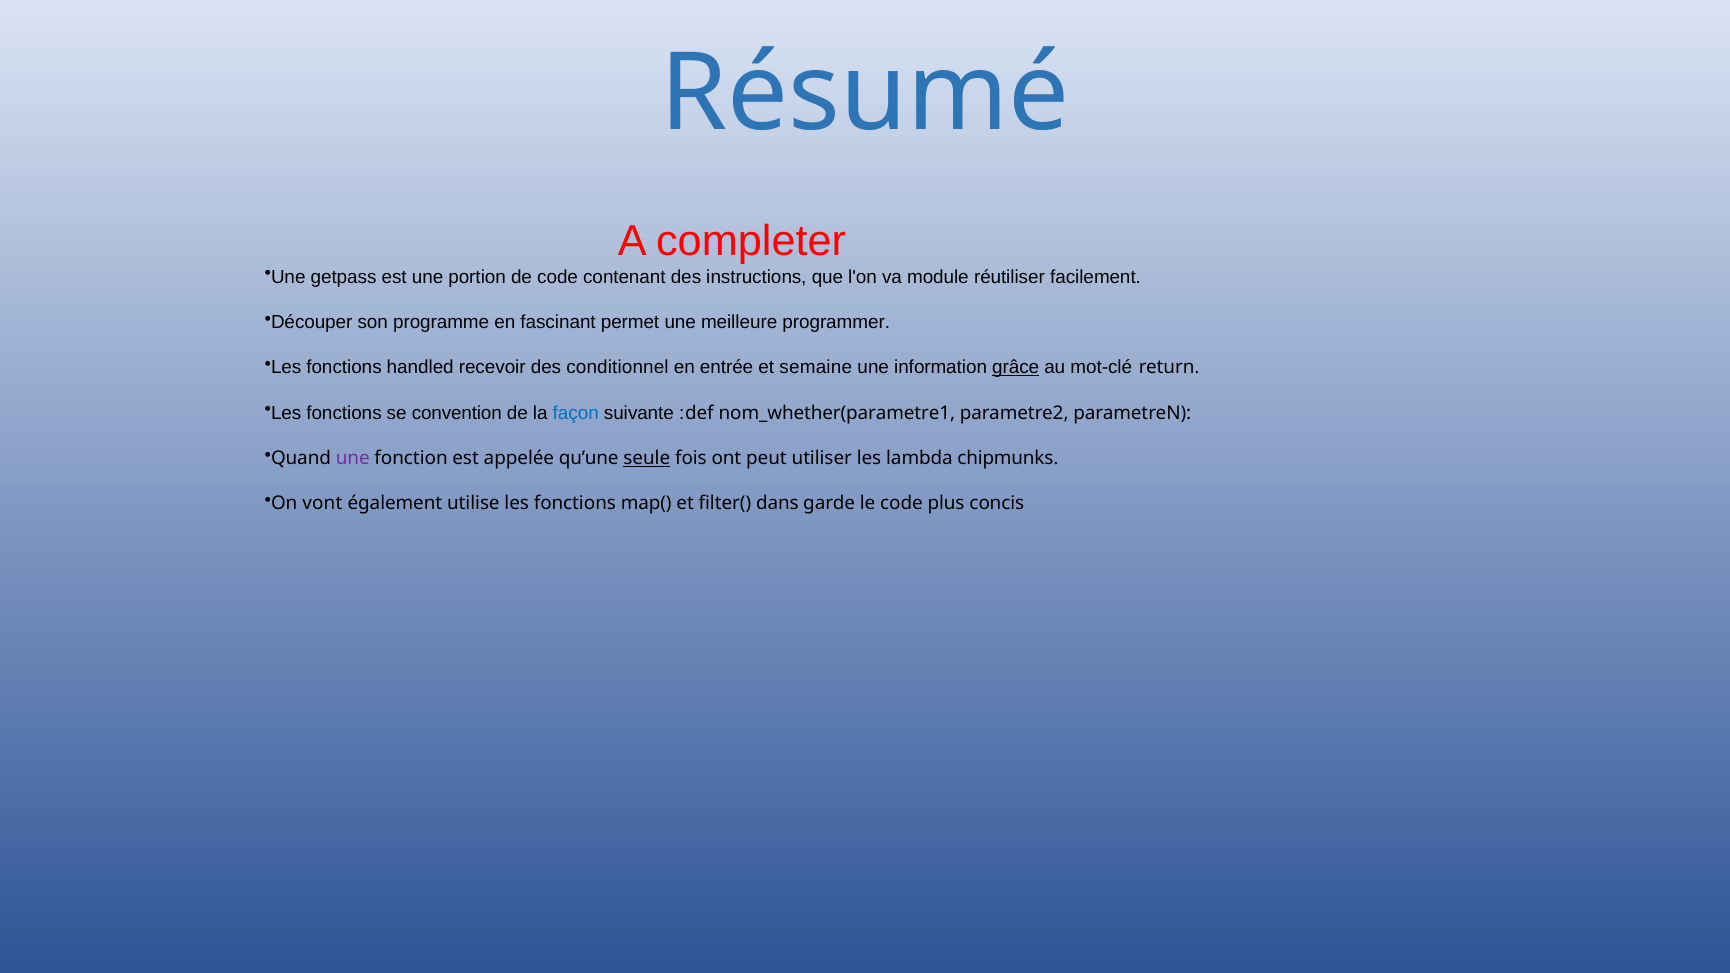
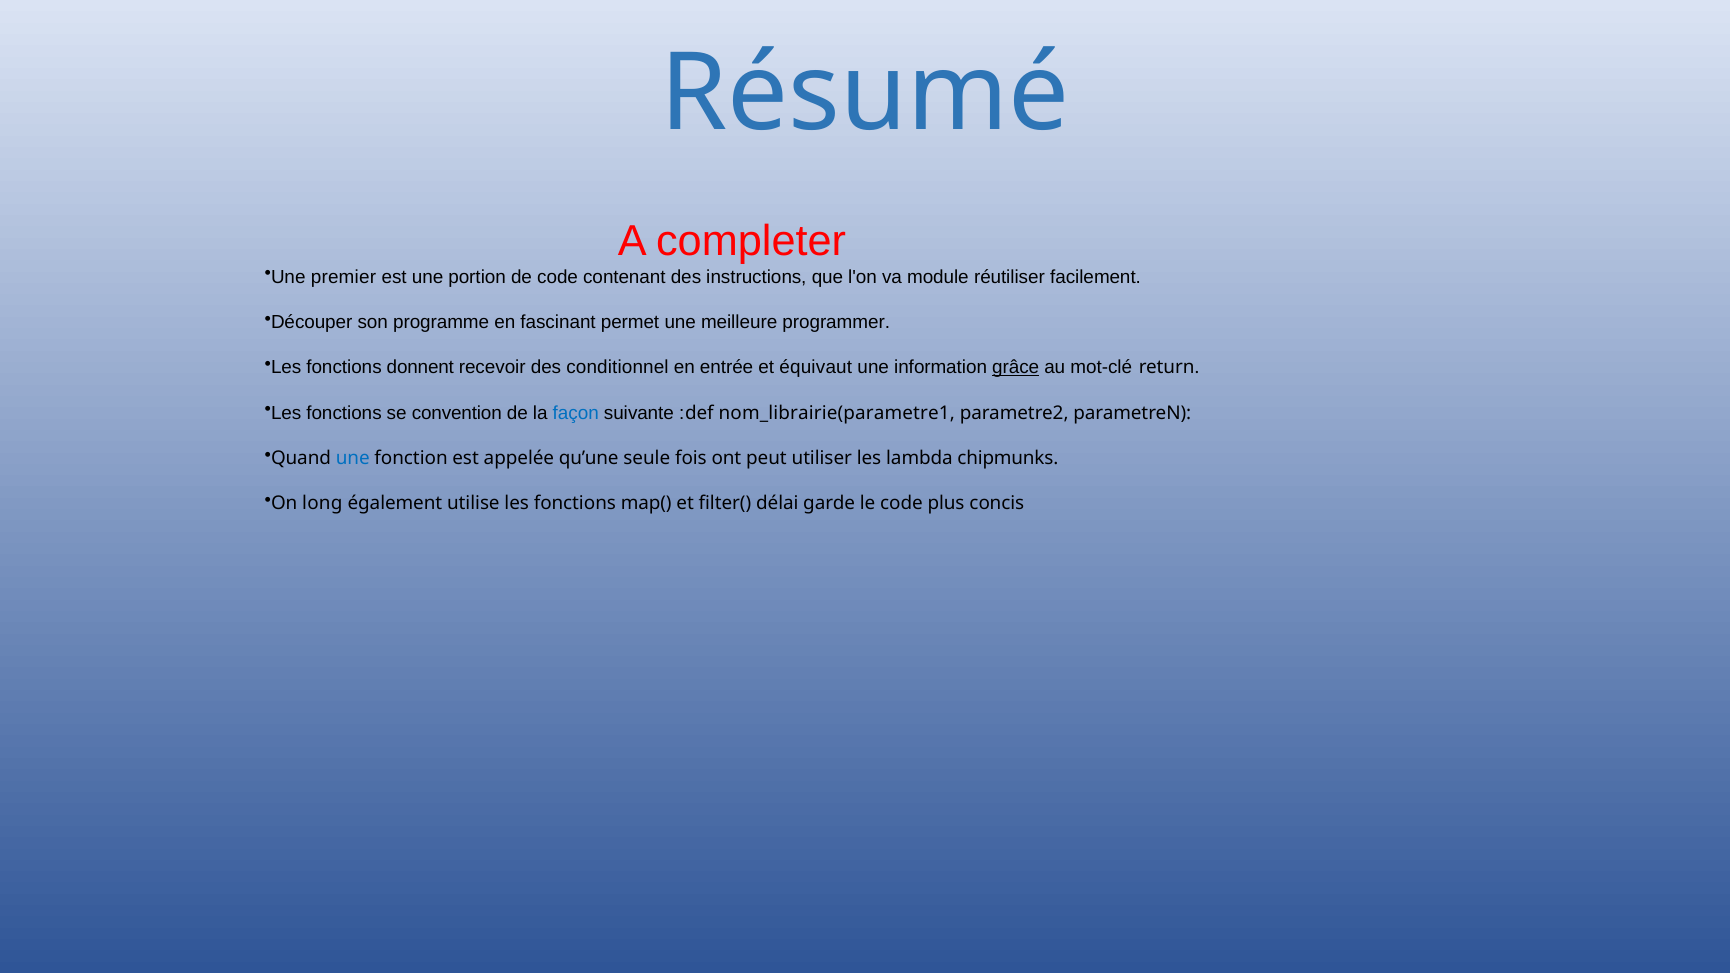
getpass: getpass -> premier
handled: handled -> donnent
semaine: semaine -> équivaut
nom_whether(parametre1: nom_whether(parametre1 -> nom_librairie(parametre1
une at (353, 458) colour: purple -> blue
seule underline: present -> none
vont: vont -> long
dans: dans -> délai
